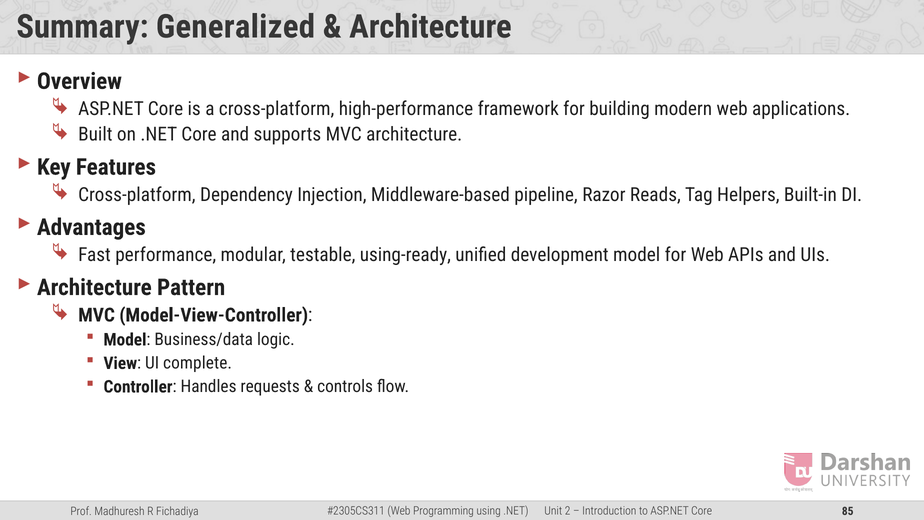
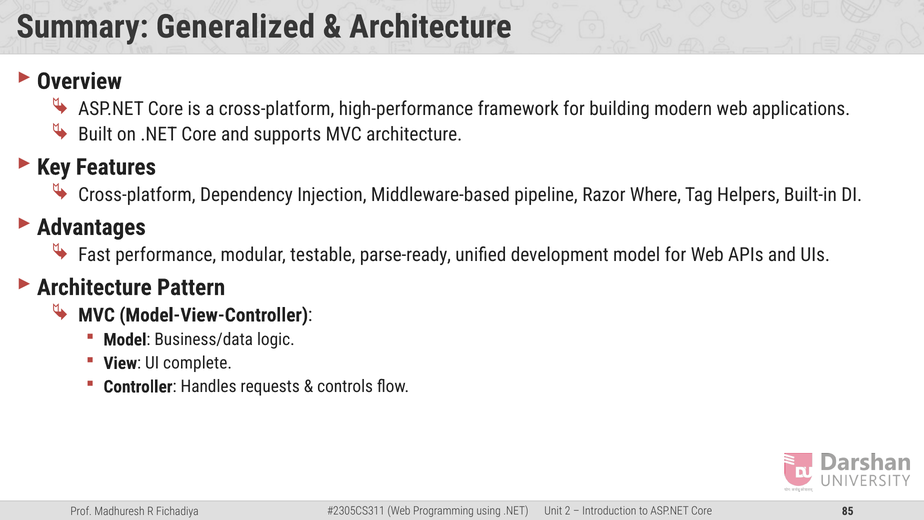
Reads: Reads -> Where
using-ready: using-ready -> parse-ready
